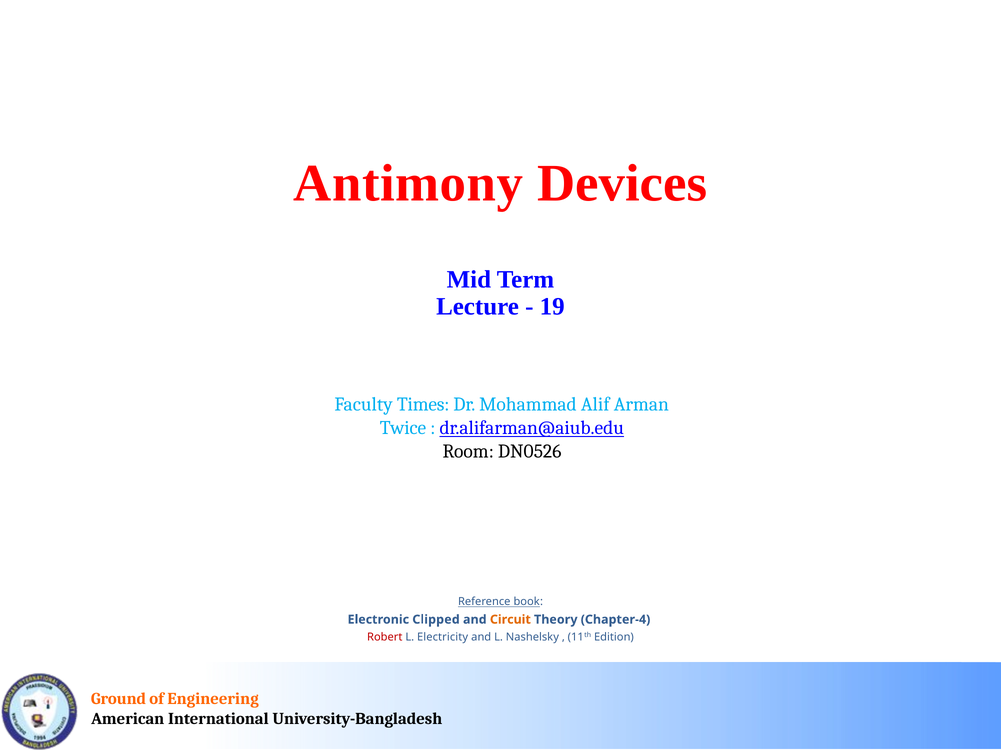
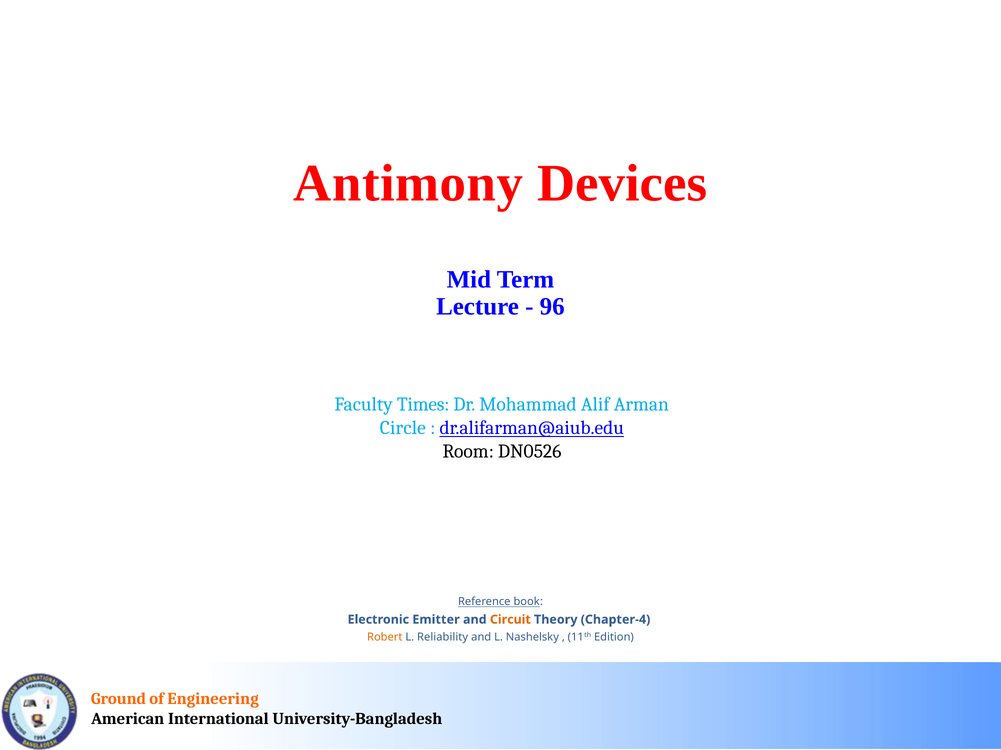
19: 19 -> 96
Twice: Twice -> Circle
Clipped: Clipped -> Emitter
Robert colour: red -> orange
Electricity: Electricity -> Reliability
